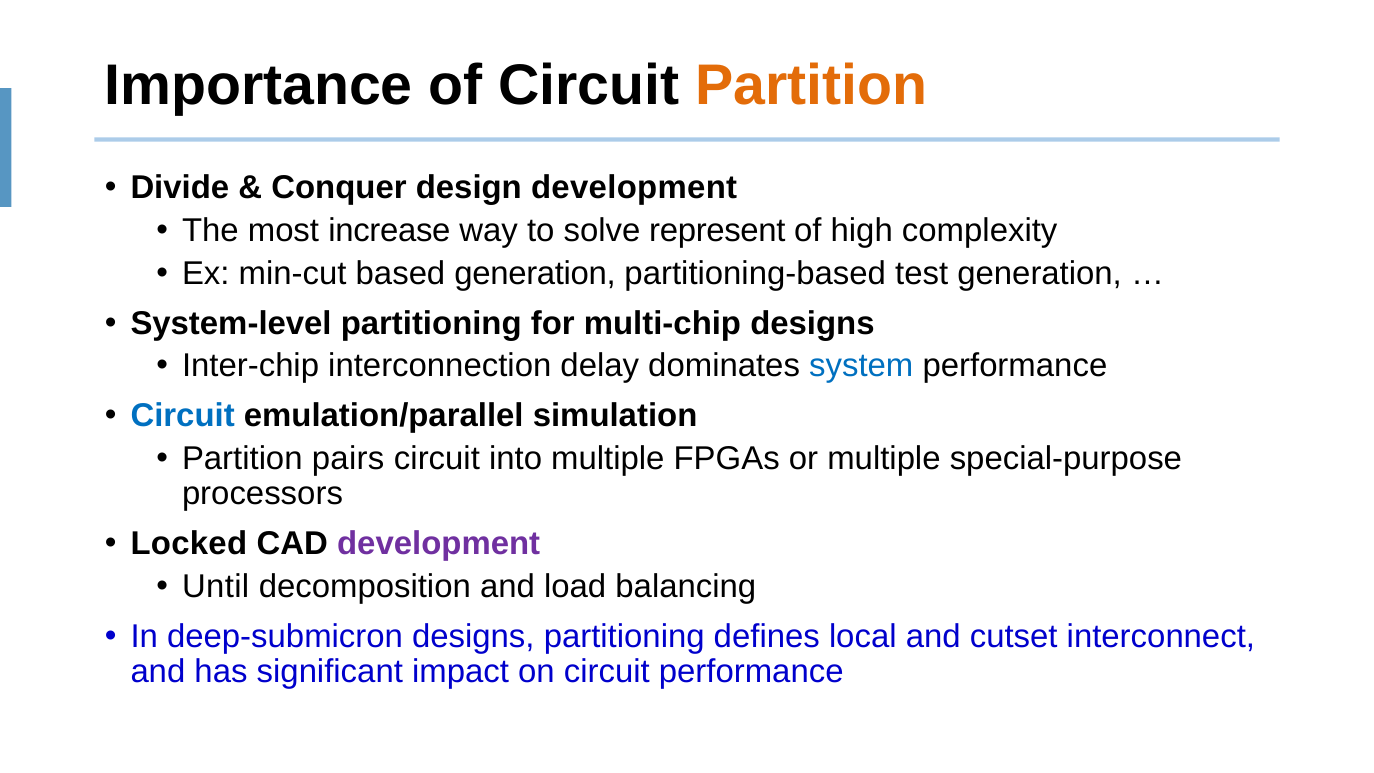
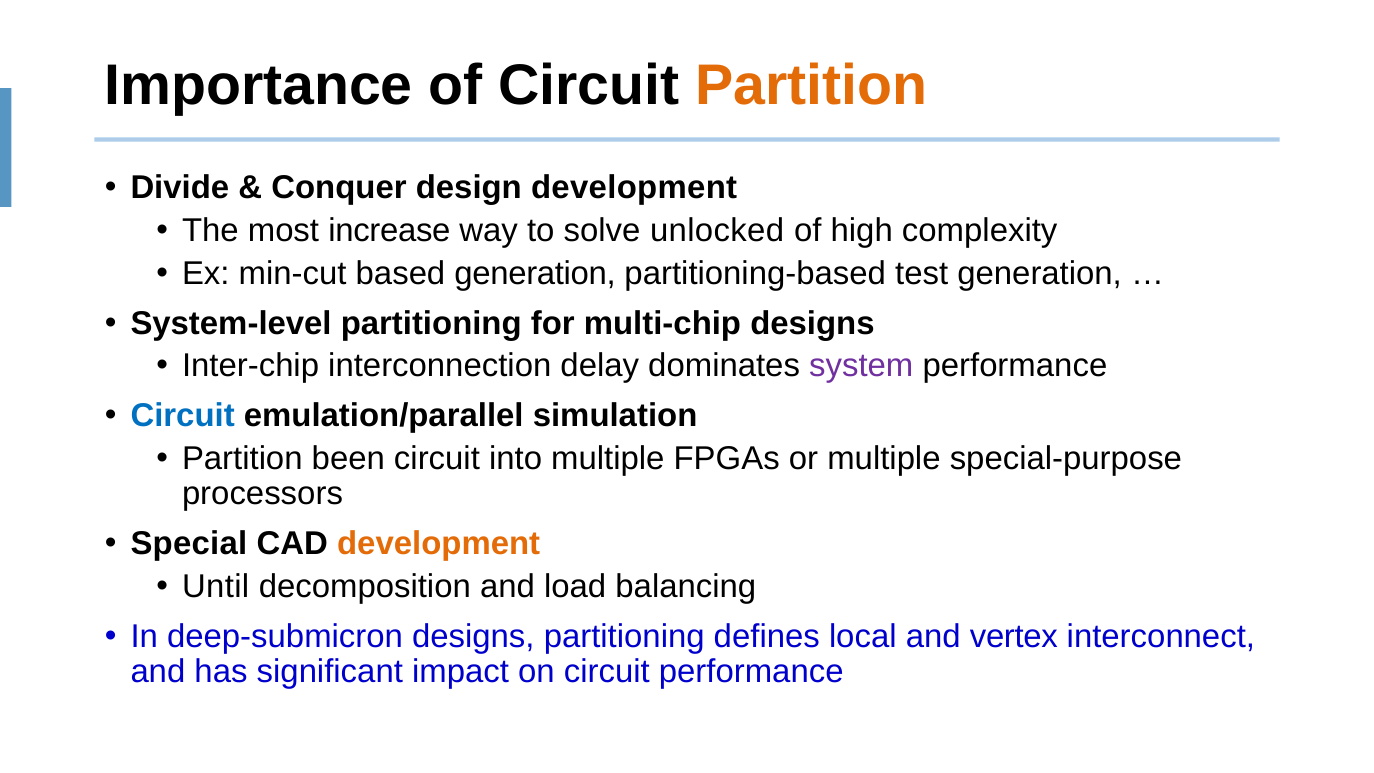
represent: represent -> unlocked
system colour: blue -> purple
pairs: pairs -> been
Locked: Locked -> Special
development at (439, 544) colour: purple -> orange
cutset: cutset -> vertex
